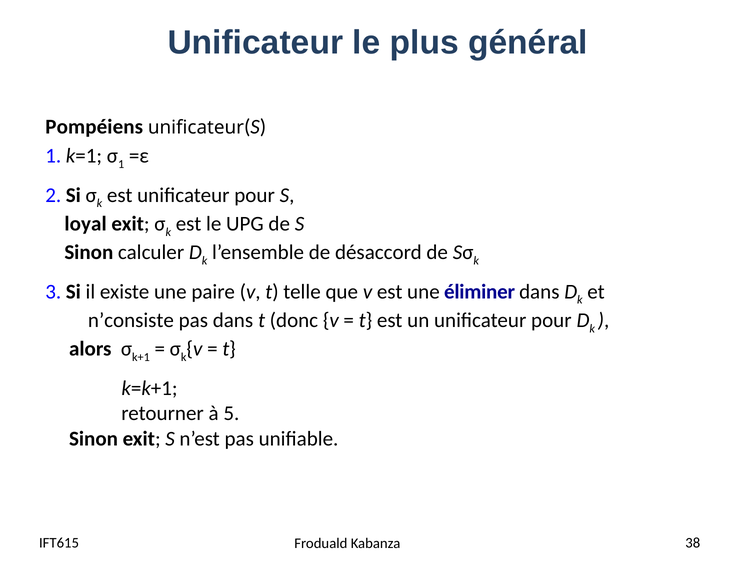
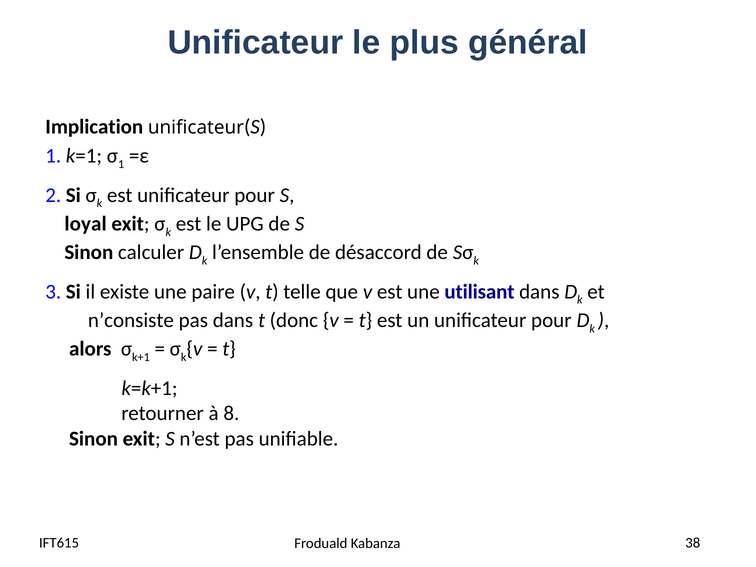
Pompéiens: Pompéiens -> Implication
éliminer: éliminer -> utilisant
5: 5 -> 8
